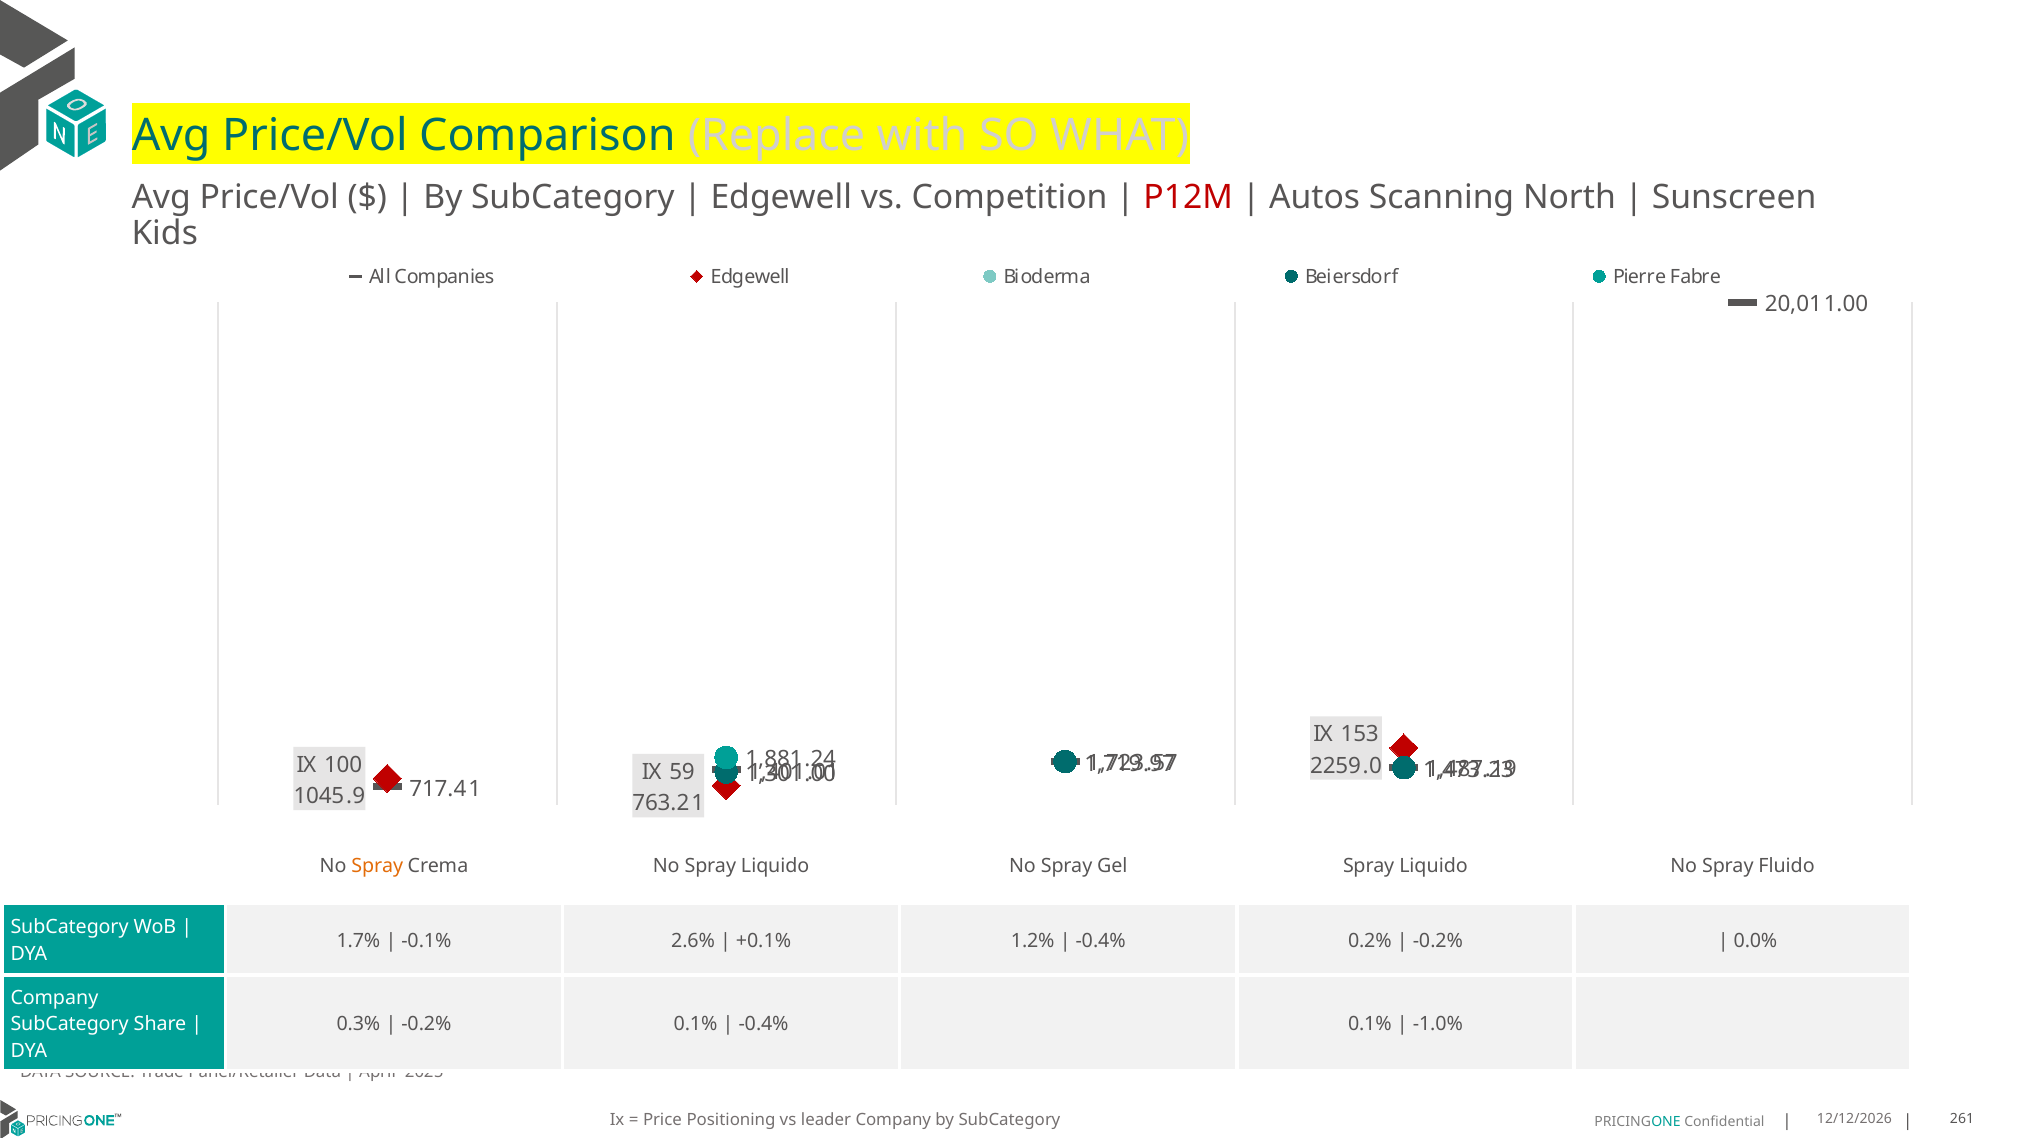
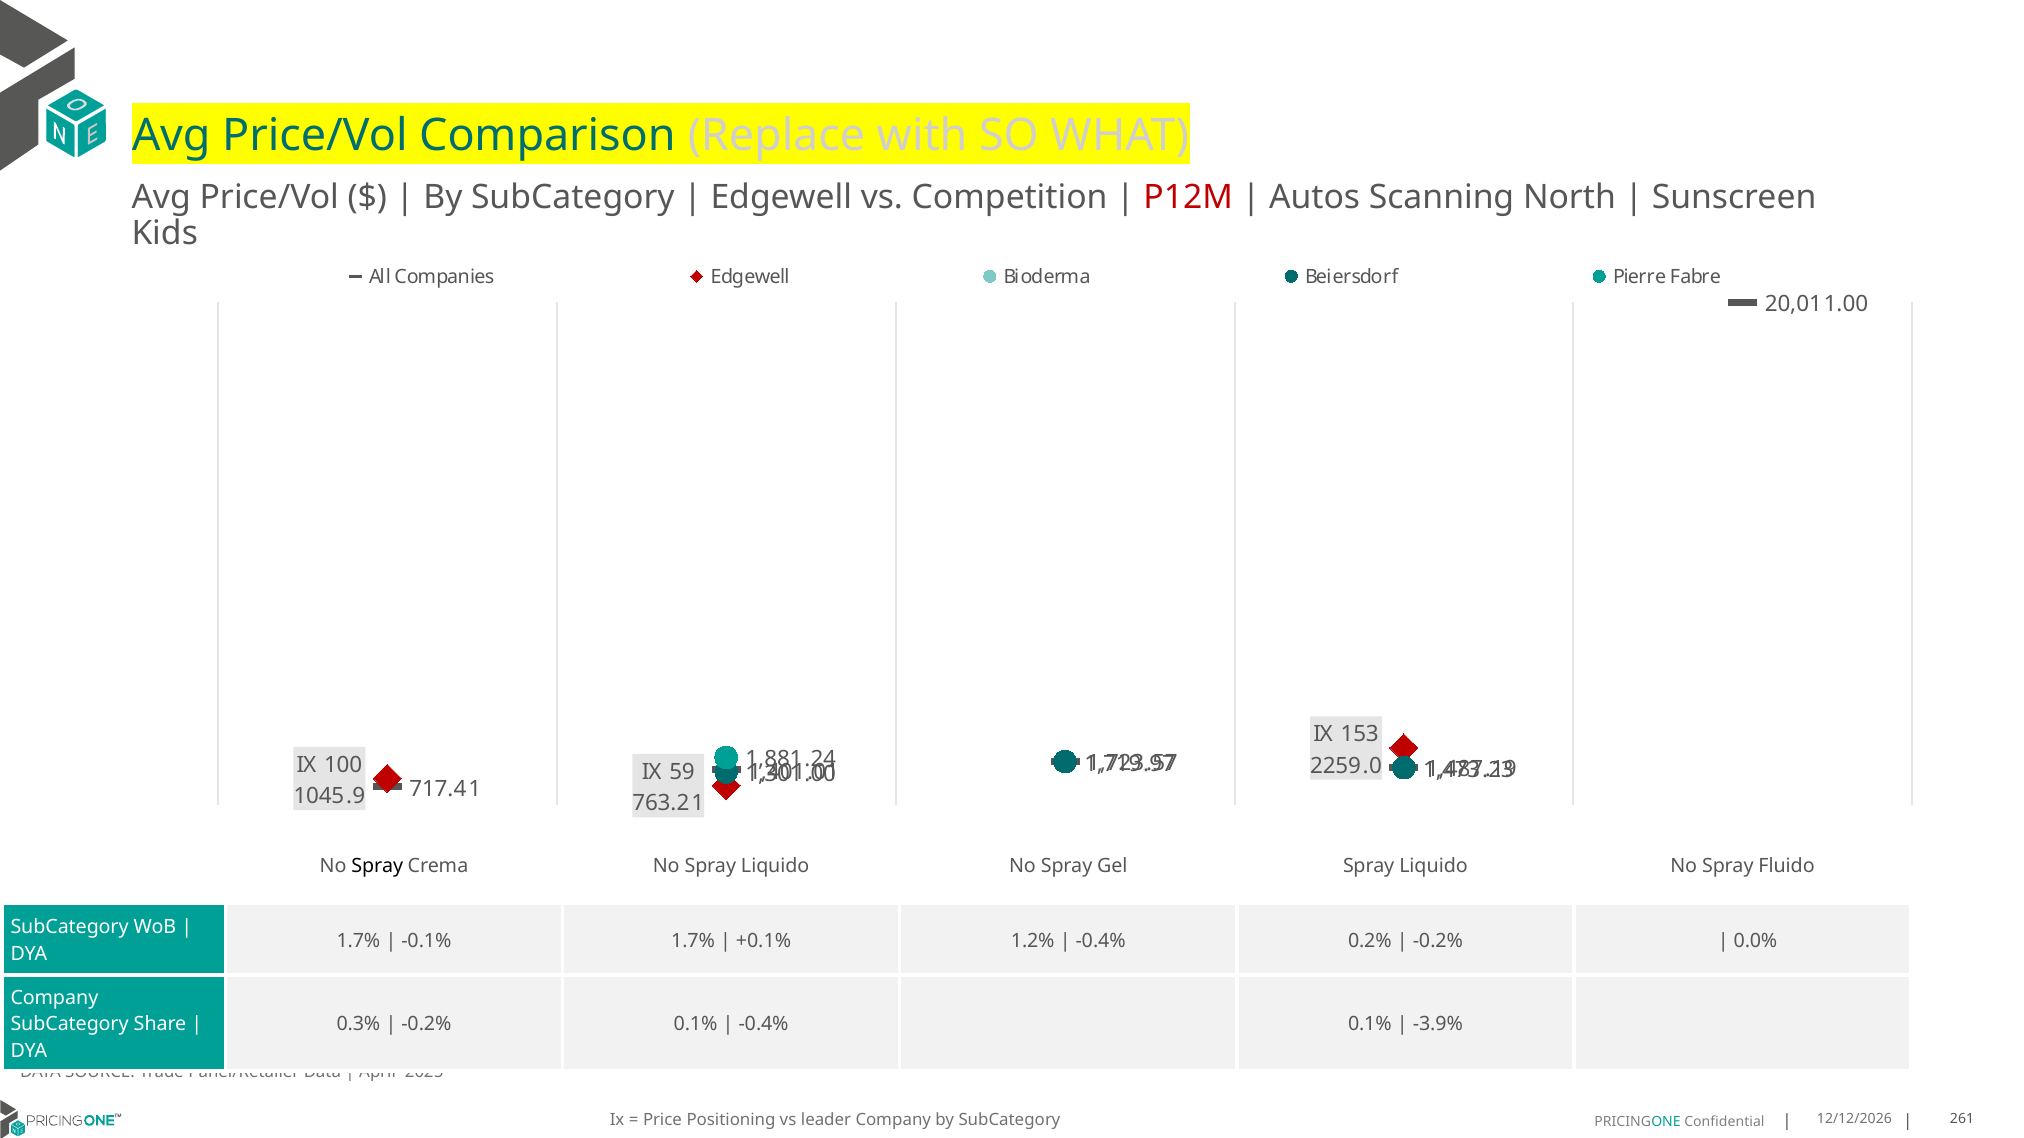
Spray at (377, 866) colour: orange -> black
-0.1% 2.6%: 2.6% -> 1.7%
-1.0%: -1.0% -> -3.9%
